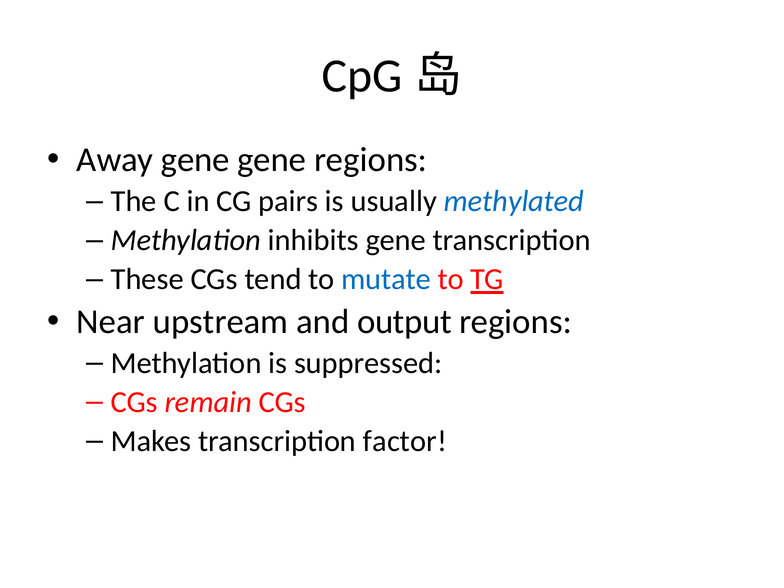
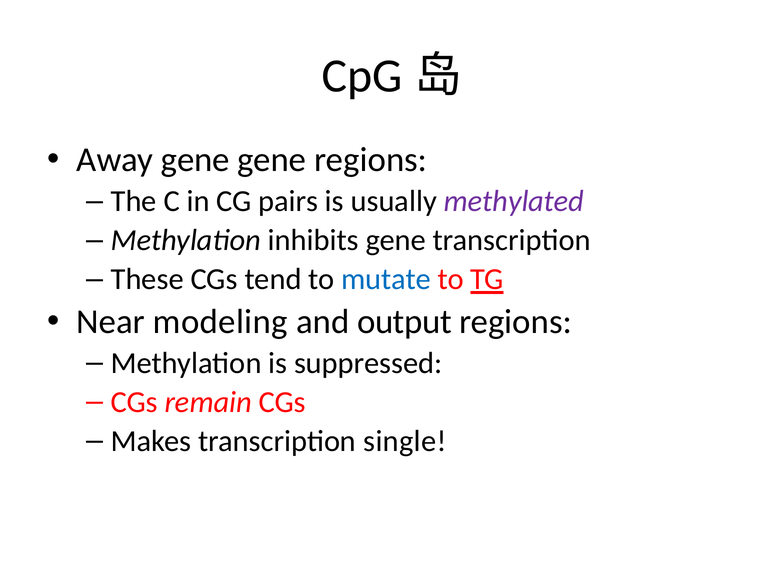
methylated colour: blue -> purple
upstream: upstream -> modeling
factor: factor -> single
